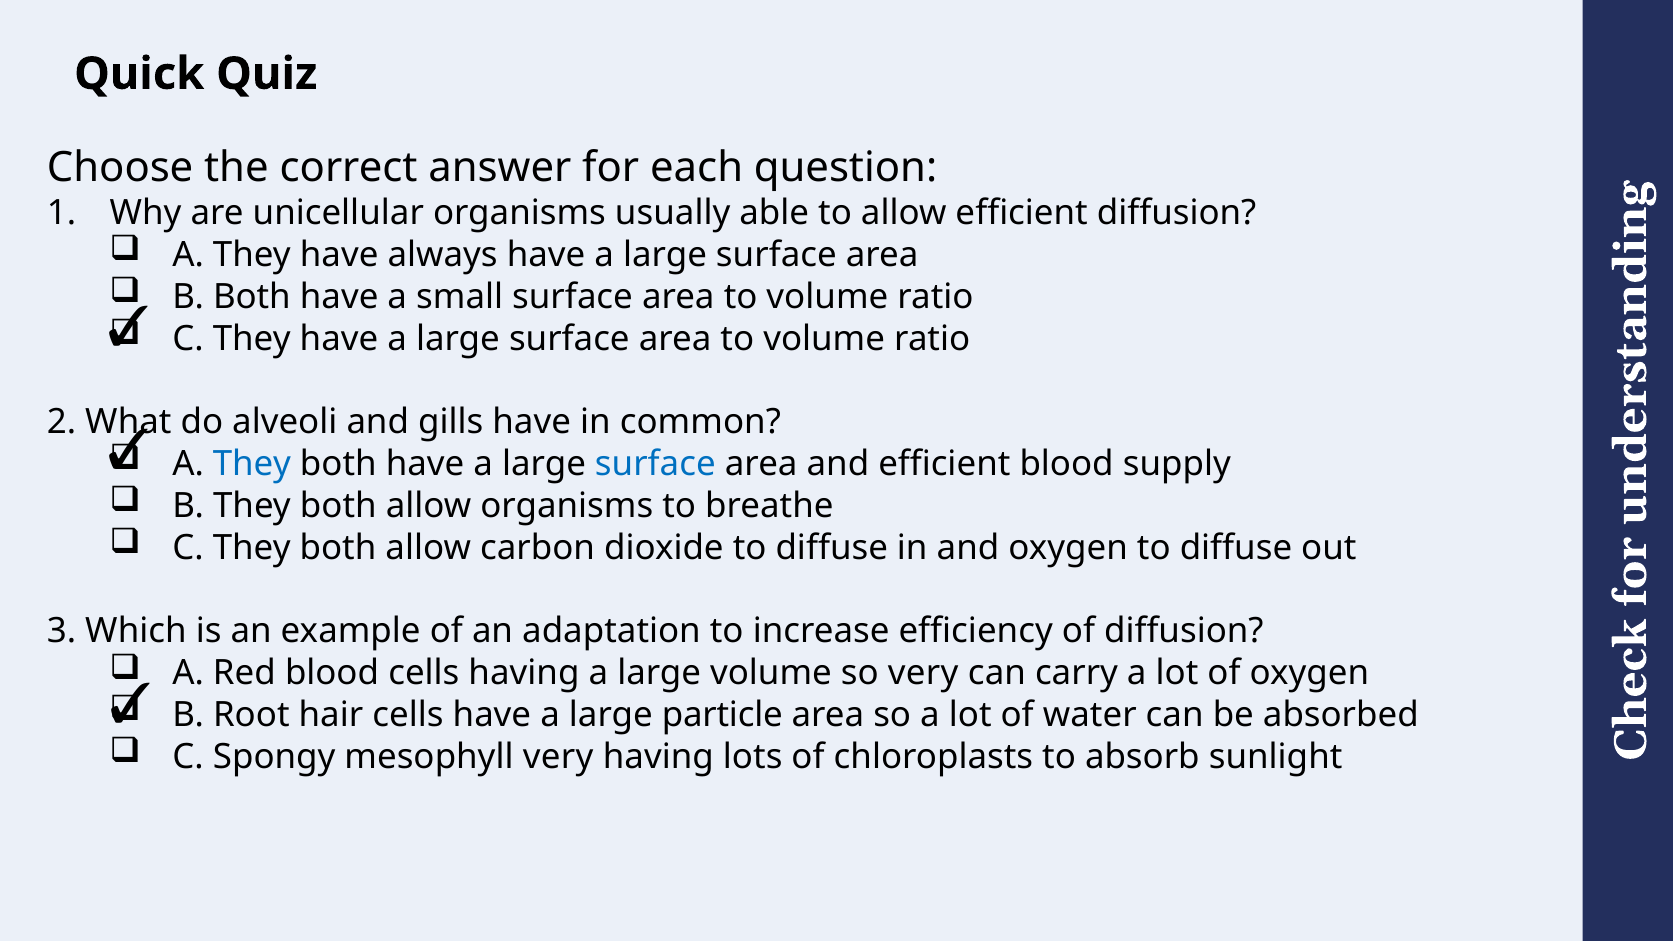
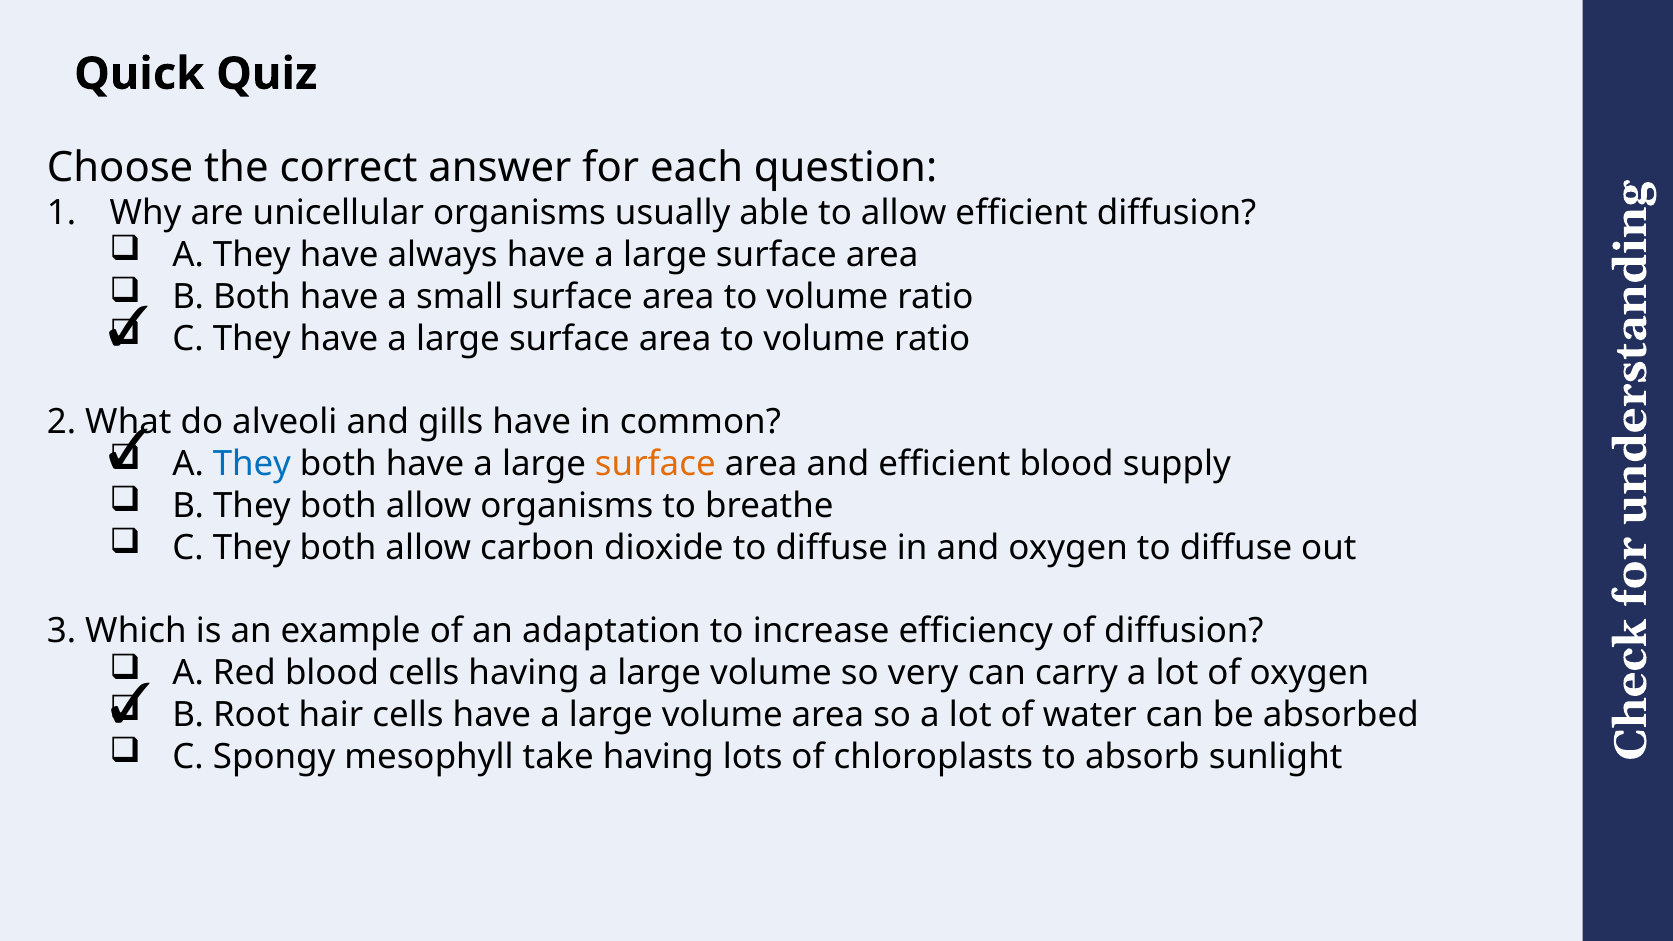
surface at (655, 464) colour: blue -> orange
have a large particle: particle -> volume
mesophyll very: very -> take
